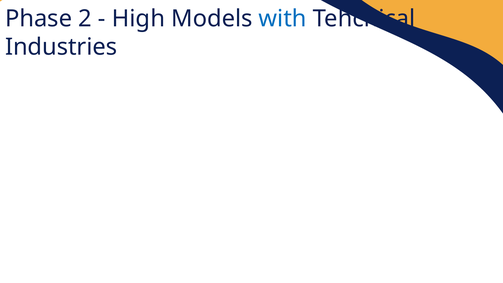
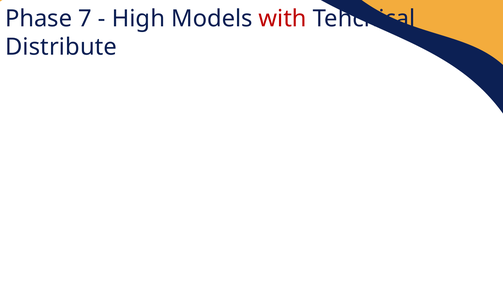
2: 2 -> 7
with colour: blue -> red
Industries: Industries -> Distribute
